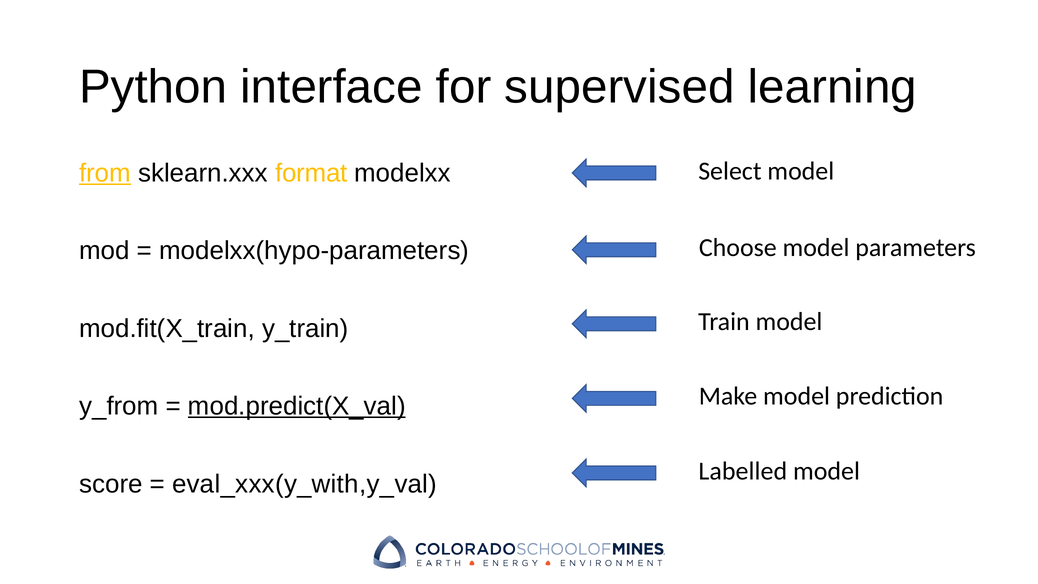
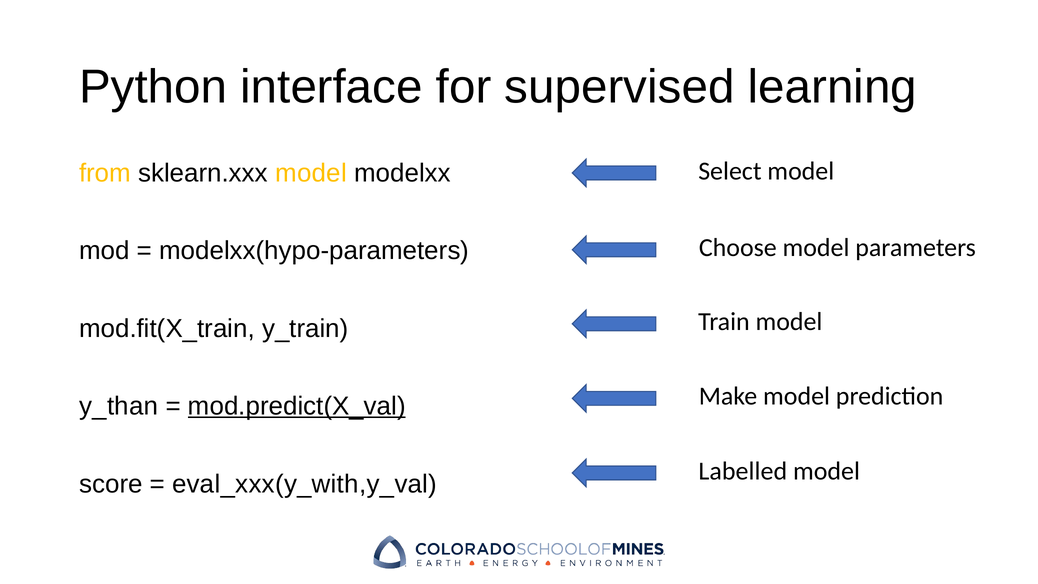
from underline: present -> none
sklearn.xxx format: format -> model
y_from: y_from -> y_than
